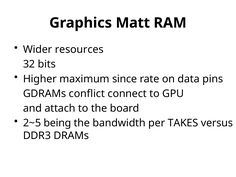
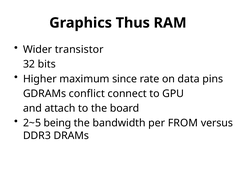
Matt: Matt -> Thus
resources: resources -> transistor
TAKES: TAKES -> FROM
